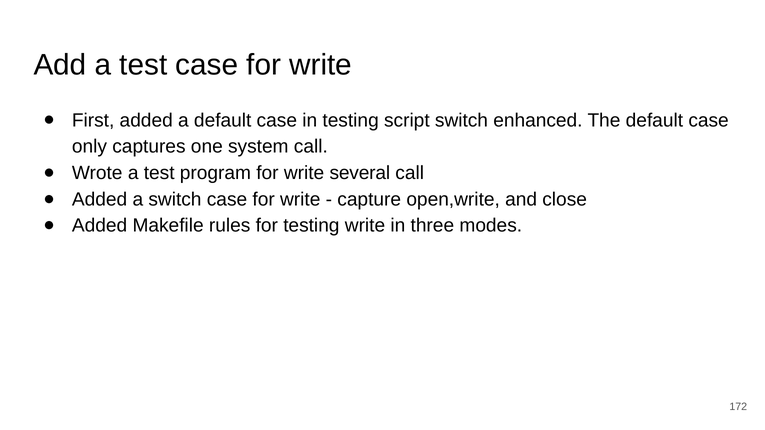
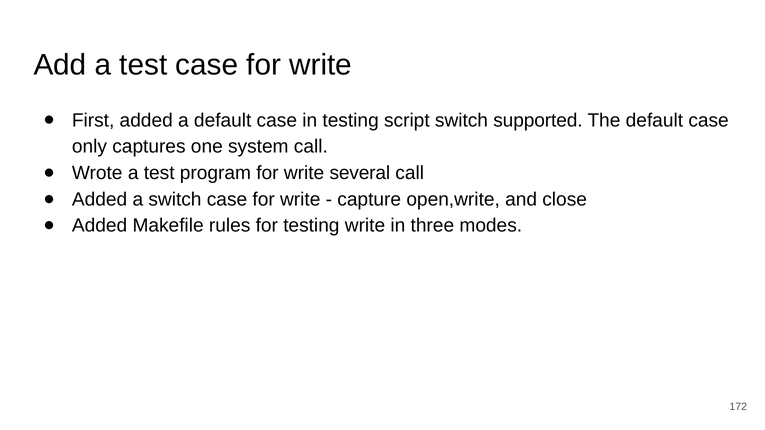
enhanced: enhanced -> supported
